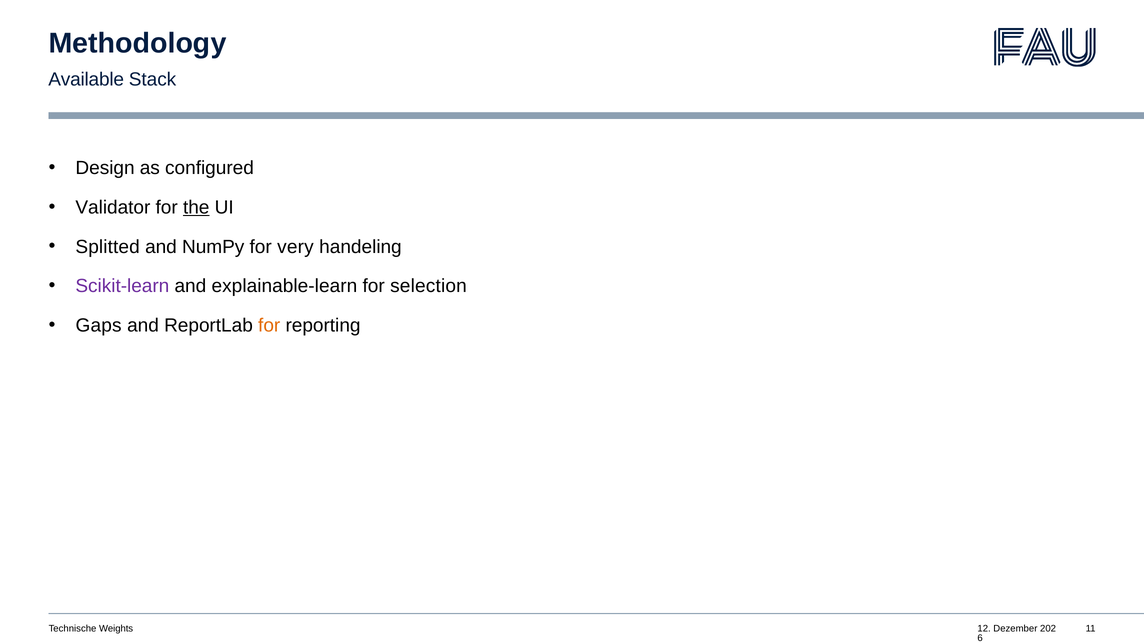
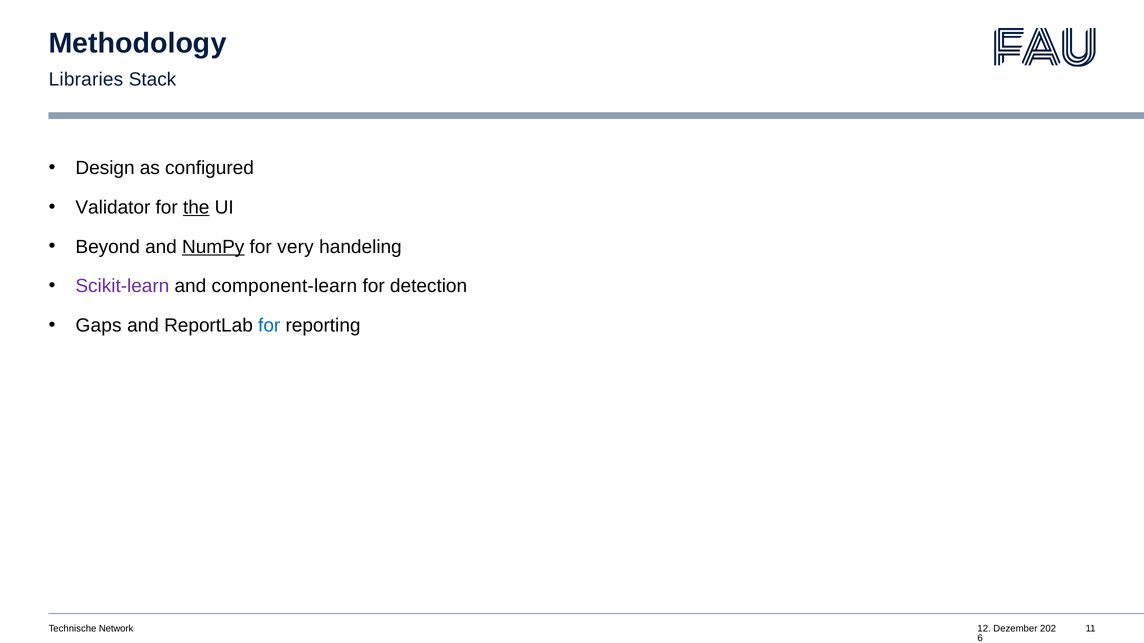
Available: Available -> Libraries
Splitted: Splitted -> Beyond
NumPy underline: none -> present
explainable-learn: explainable-learn -> component-learn
selection: selection -> detection
for at (269, 326) colour: orange -> blue
Weights: Weights -> Network
